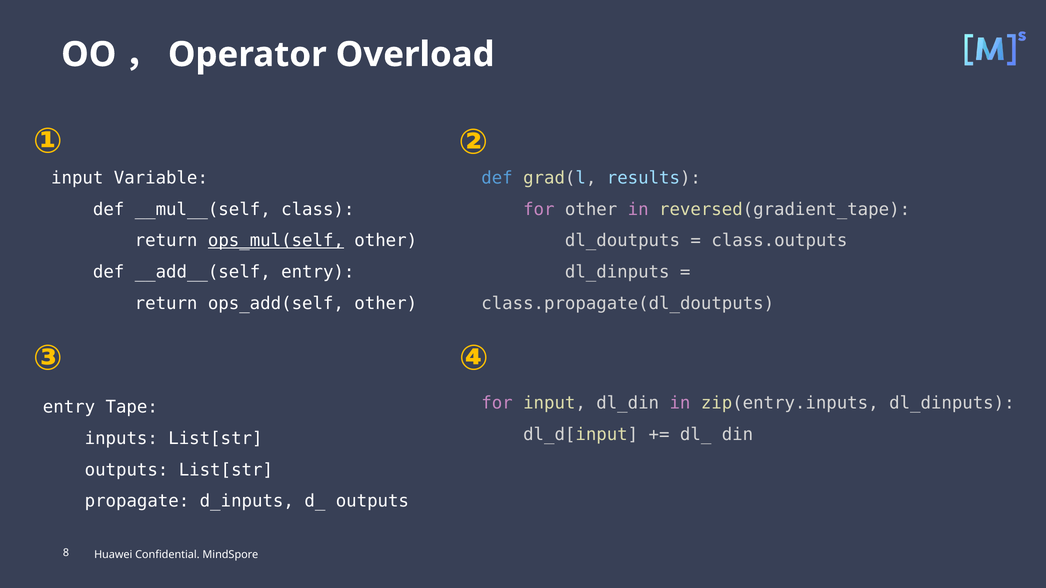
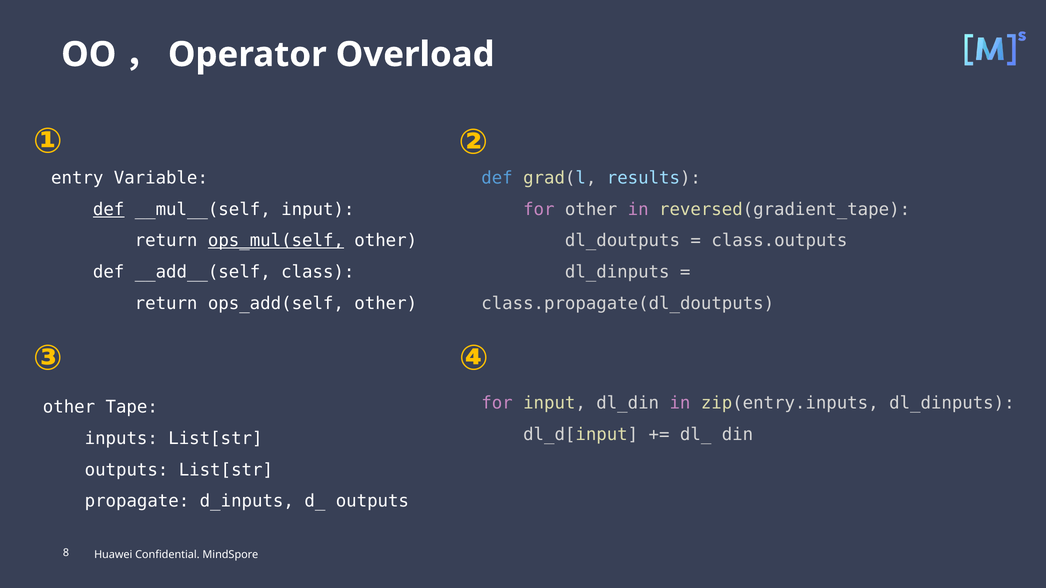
input at (77, 178): input -> entry
def at (109, 209) underline: none -> present
__mul__(self class: class -> input
__add__(self entry: entry -> class
entry at (69, 407): entry -> other
